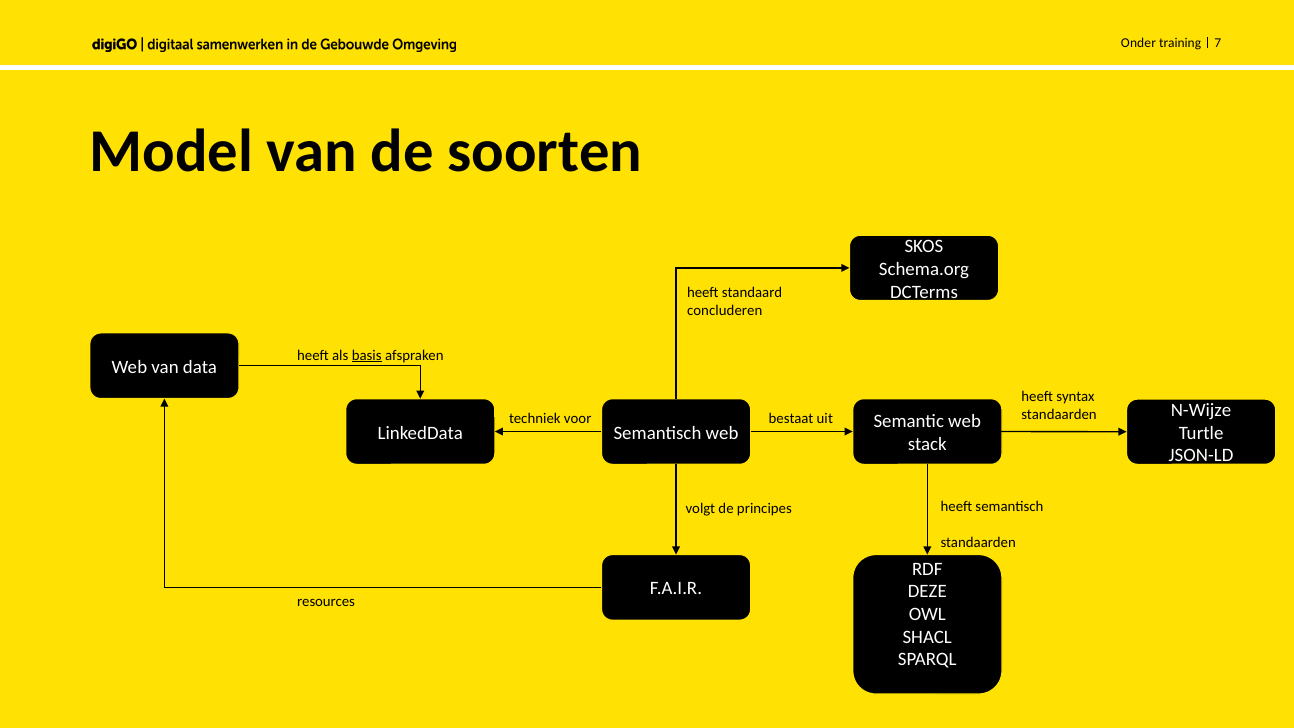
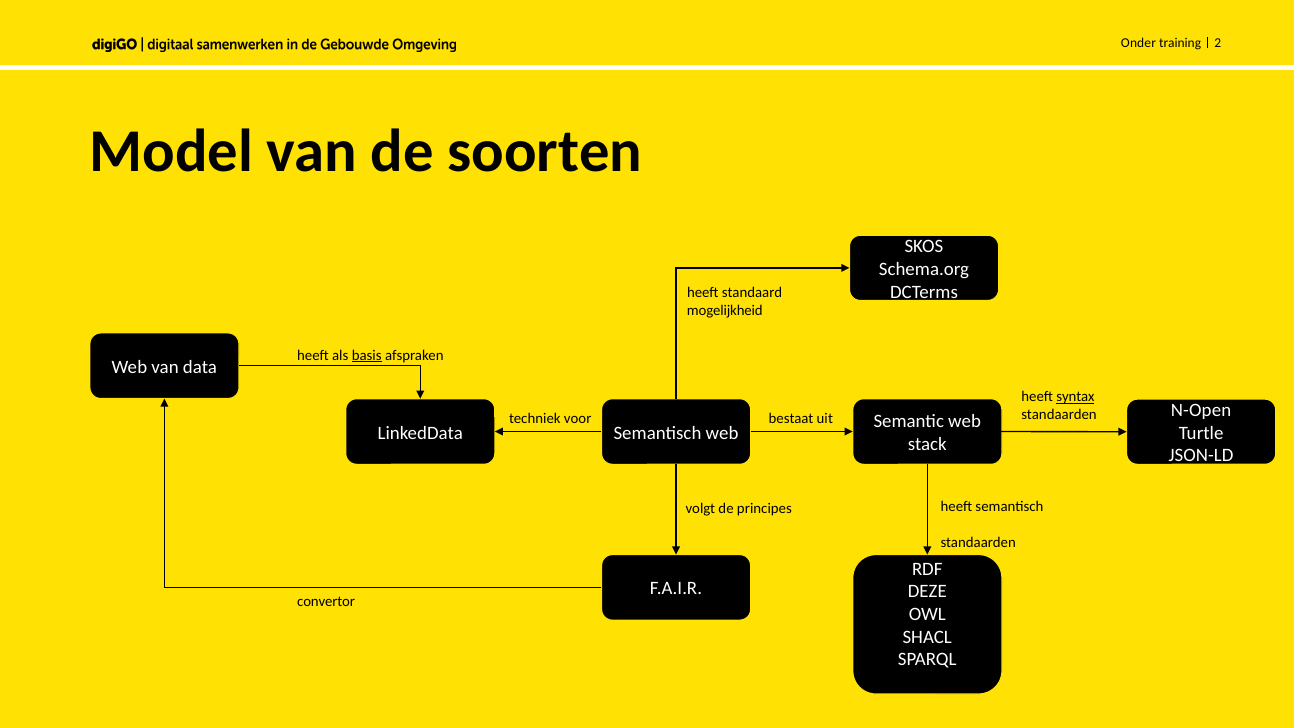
7: 7 -> 2
concluderen: concluderen -> mogelijkheid
syntax underline: none -> present
N-Wijze: N-Wijze -> N-Open
resources: resources -> convertor
